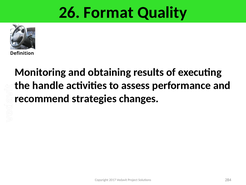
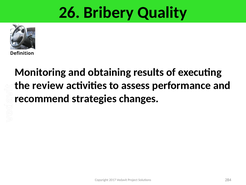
Format: Format -> Bribery
handle: handle -> review
